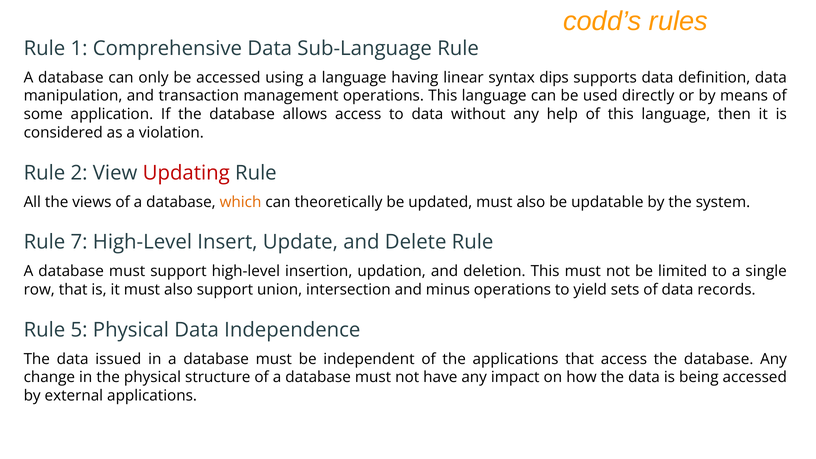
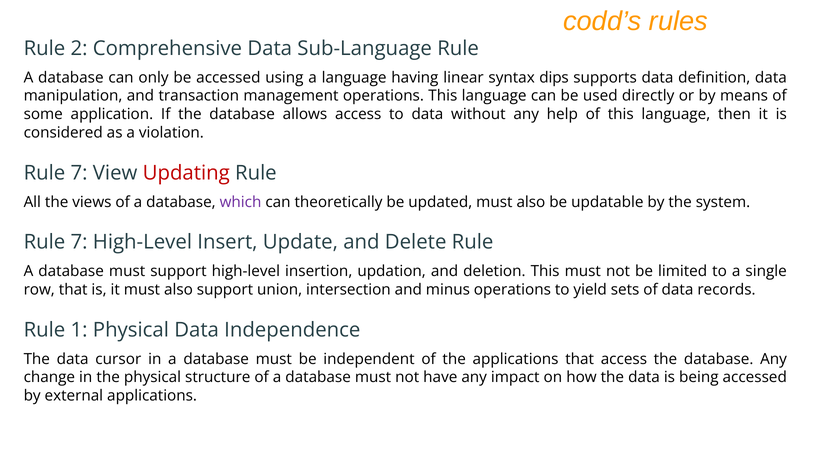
1: 1 -> 2
2 at (79, 173): 2 -> 7
which colour: orange -> purple
5: 5 -> 1
issued: issued -> cursor
